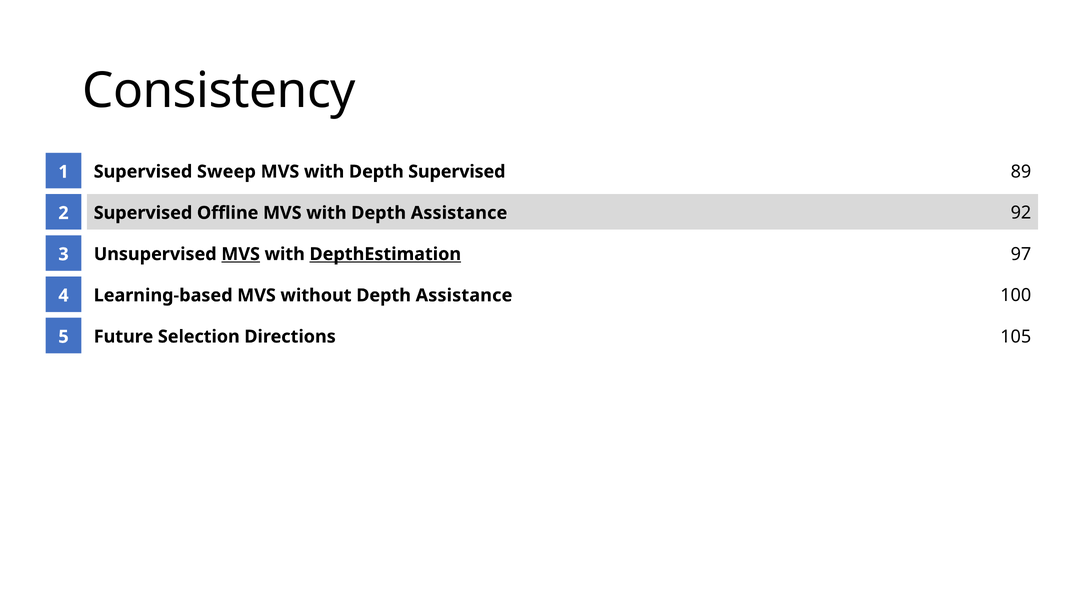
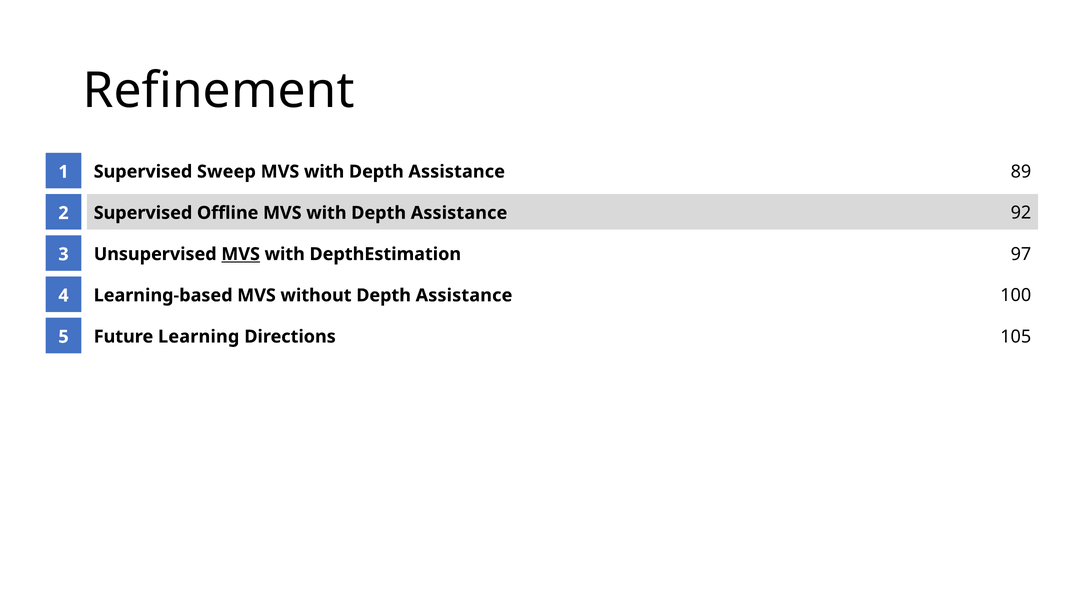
Consistency: Consistency -> Refinement
Supervised at (457, 172): Supervised -> Assistance
DepthEstimation underline: present -> none
Selection: Selection -> Learning
